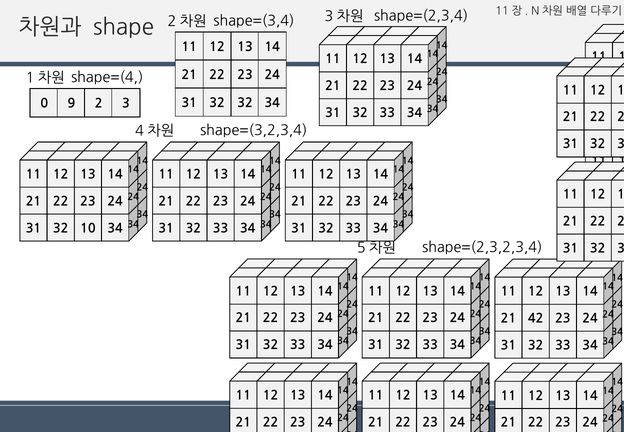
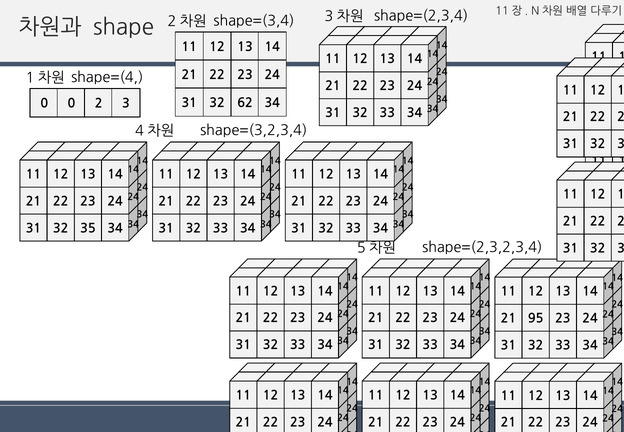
32 32: 32 -> 62
0 9: 9 -> 0
10: 10 -> 35
42: 42 -> 95
